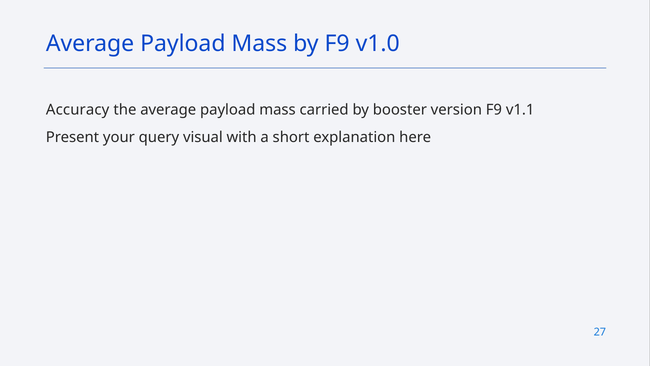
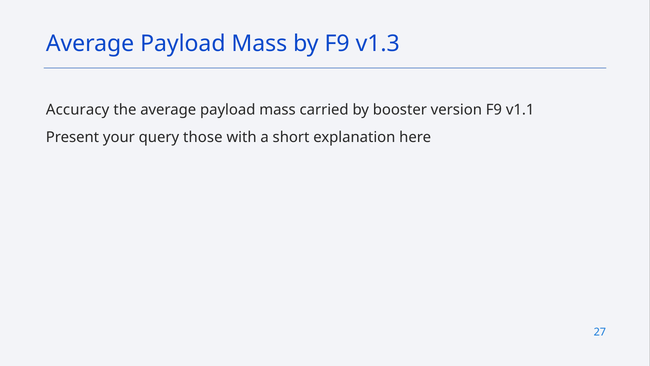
v1.0: v1.0 -> v1.3
visual: visual -> those
